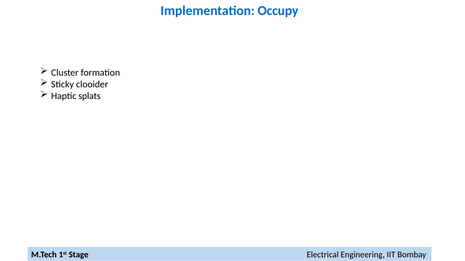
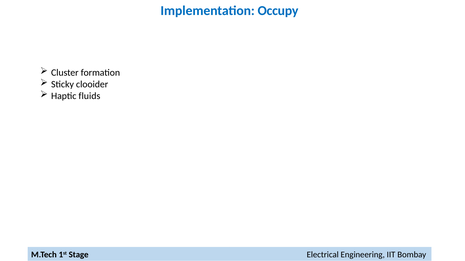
splats: splats -> fluids
